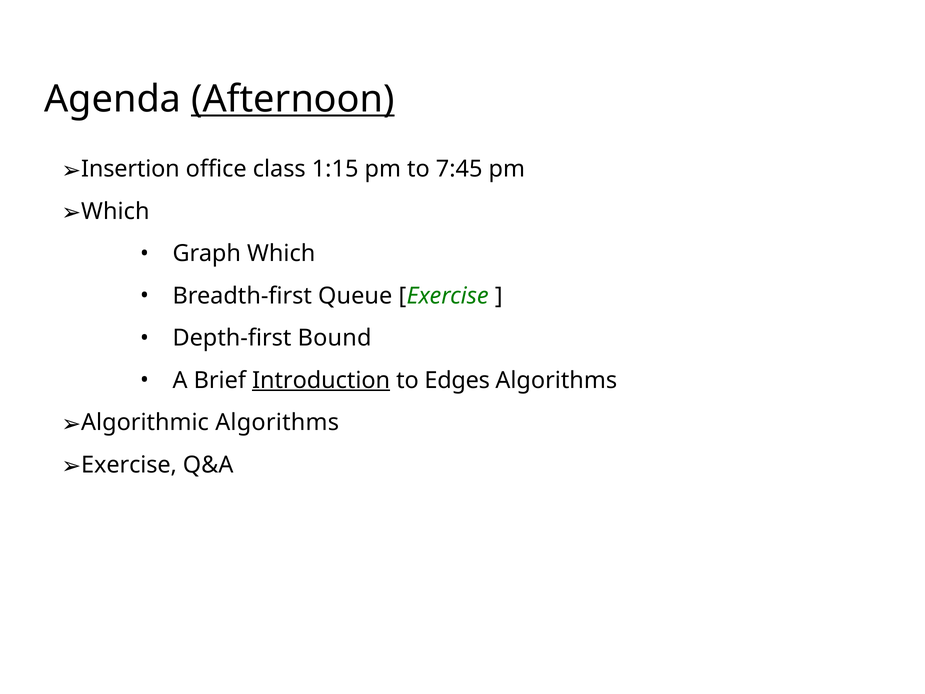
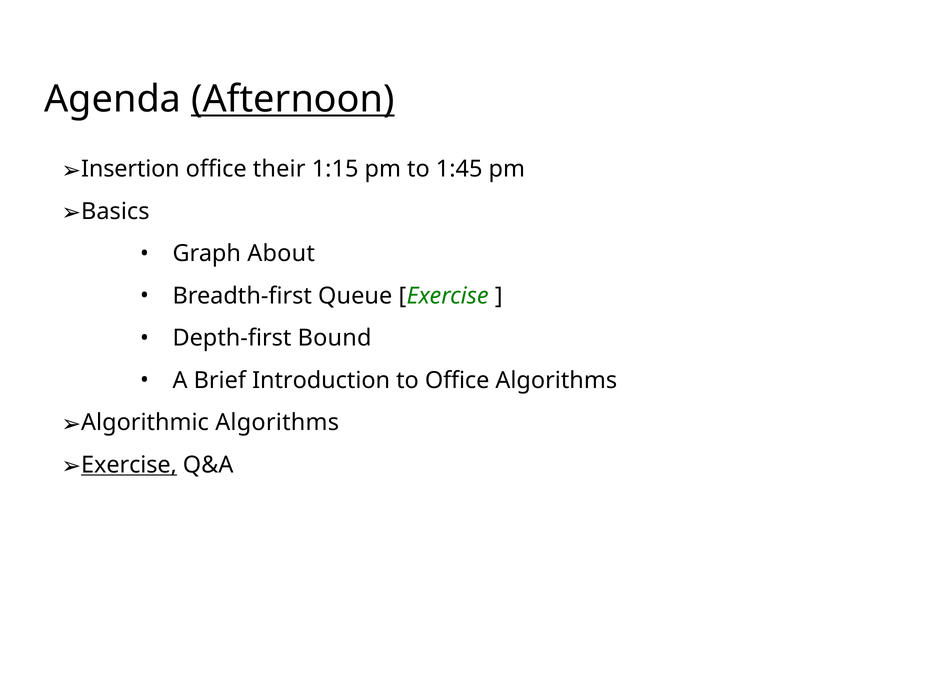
class: class -> their
7:45: 7:45 -> 1:45
Which at (115, 211): Which -> Basics
Graph Which: Which -> About
Introduction underline: present -> none
to Edges: Edges -> Office
Exercise at (129, 465) underline: none -> present
